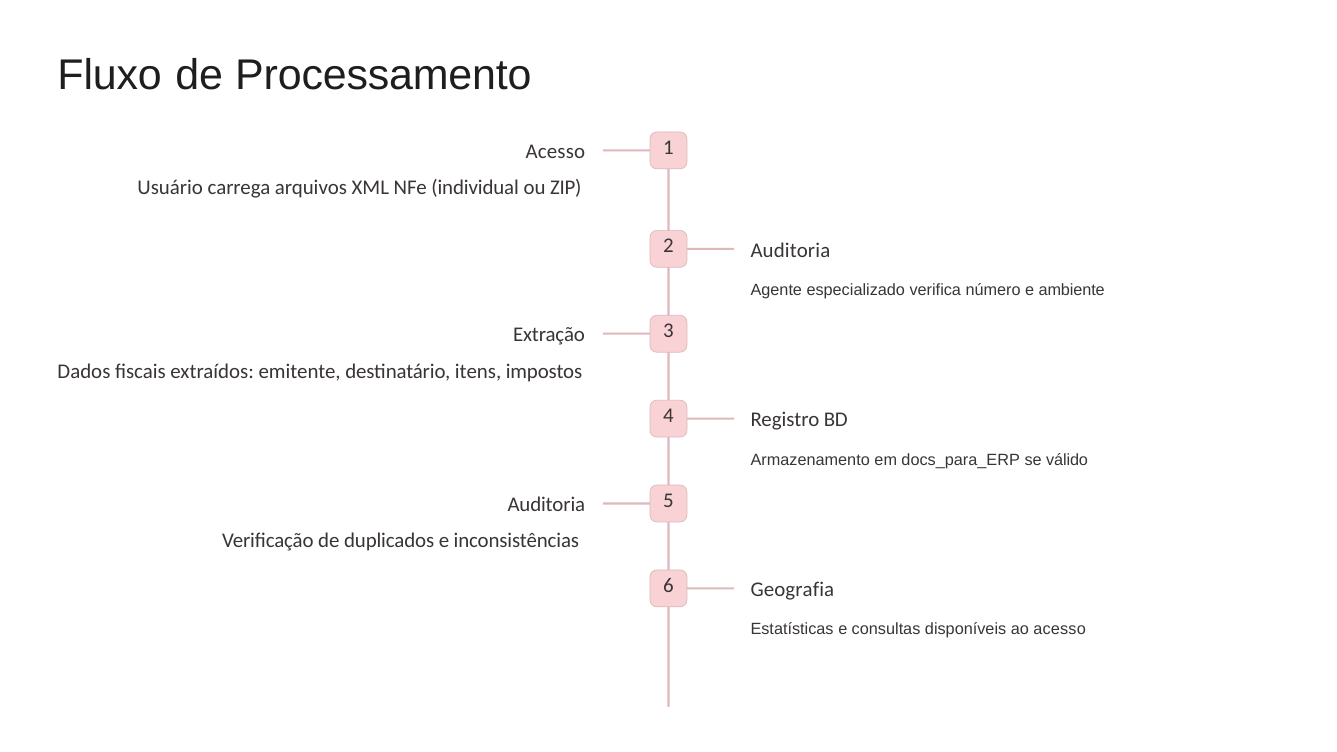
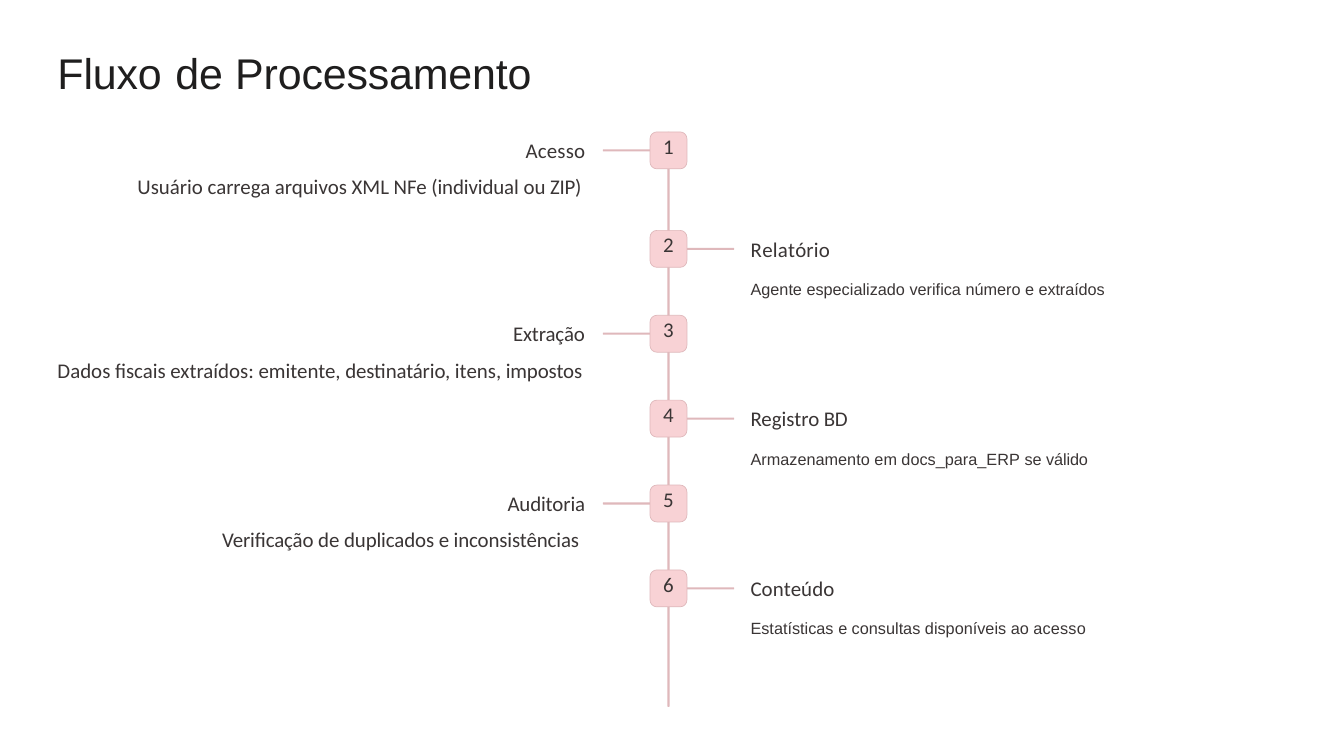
2 Auditoria: Auditoria -> Relatório
e ambiente: ambiente -> extraídos
Geografia: Geografia -> Conteúdo
